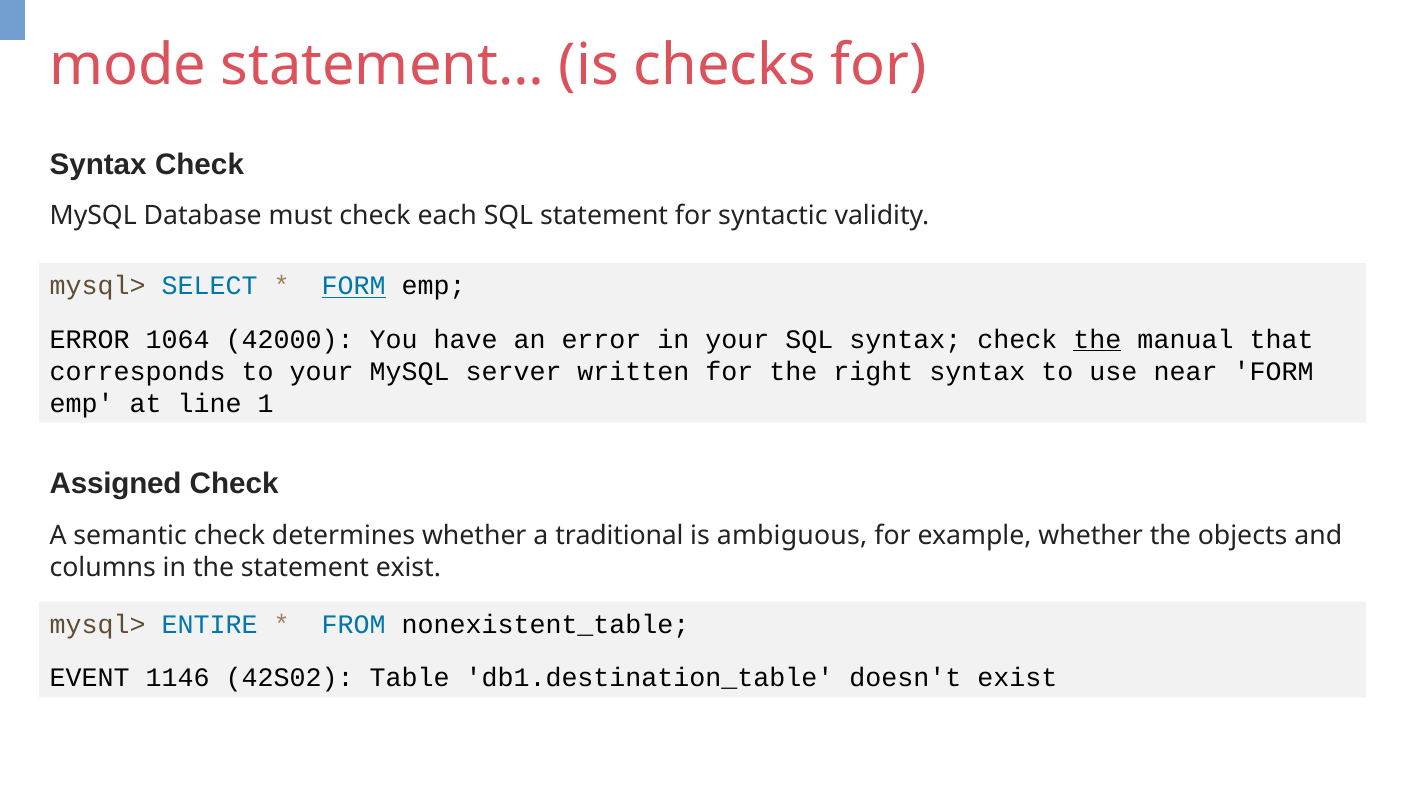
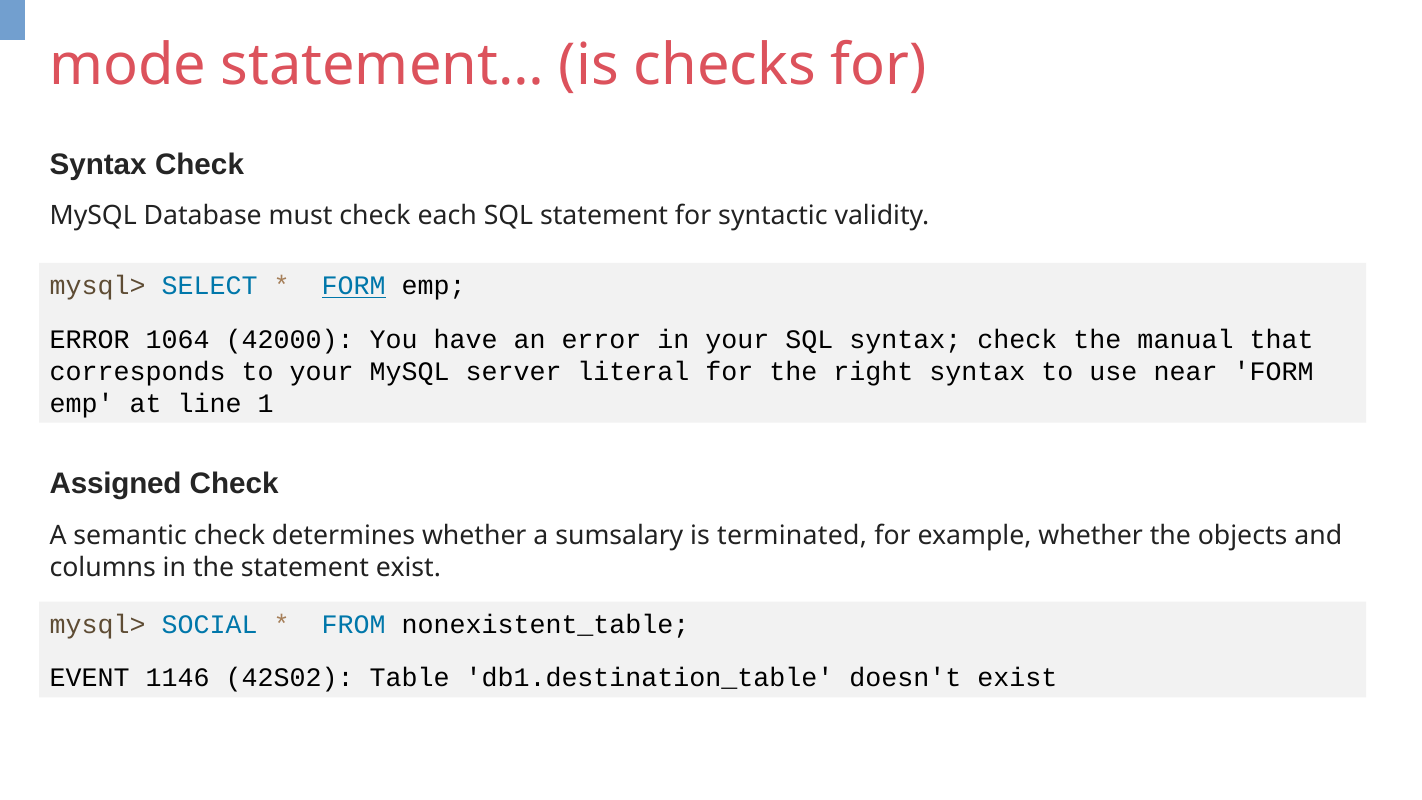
the at (1097, 339) underline: present -> none
written: written -> literal
traditional: traditional -> sumsalary
ambiguous: ambiguous -> terminated
ENTIRE: ENTIRE -> SOCIAL
